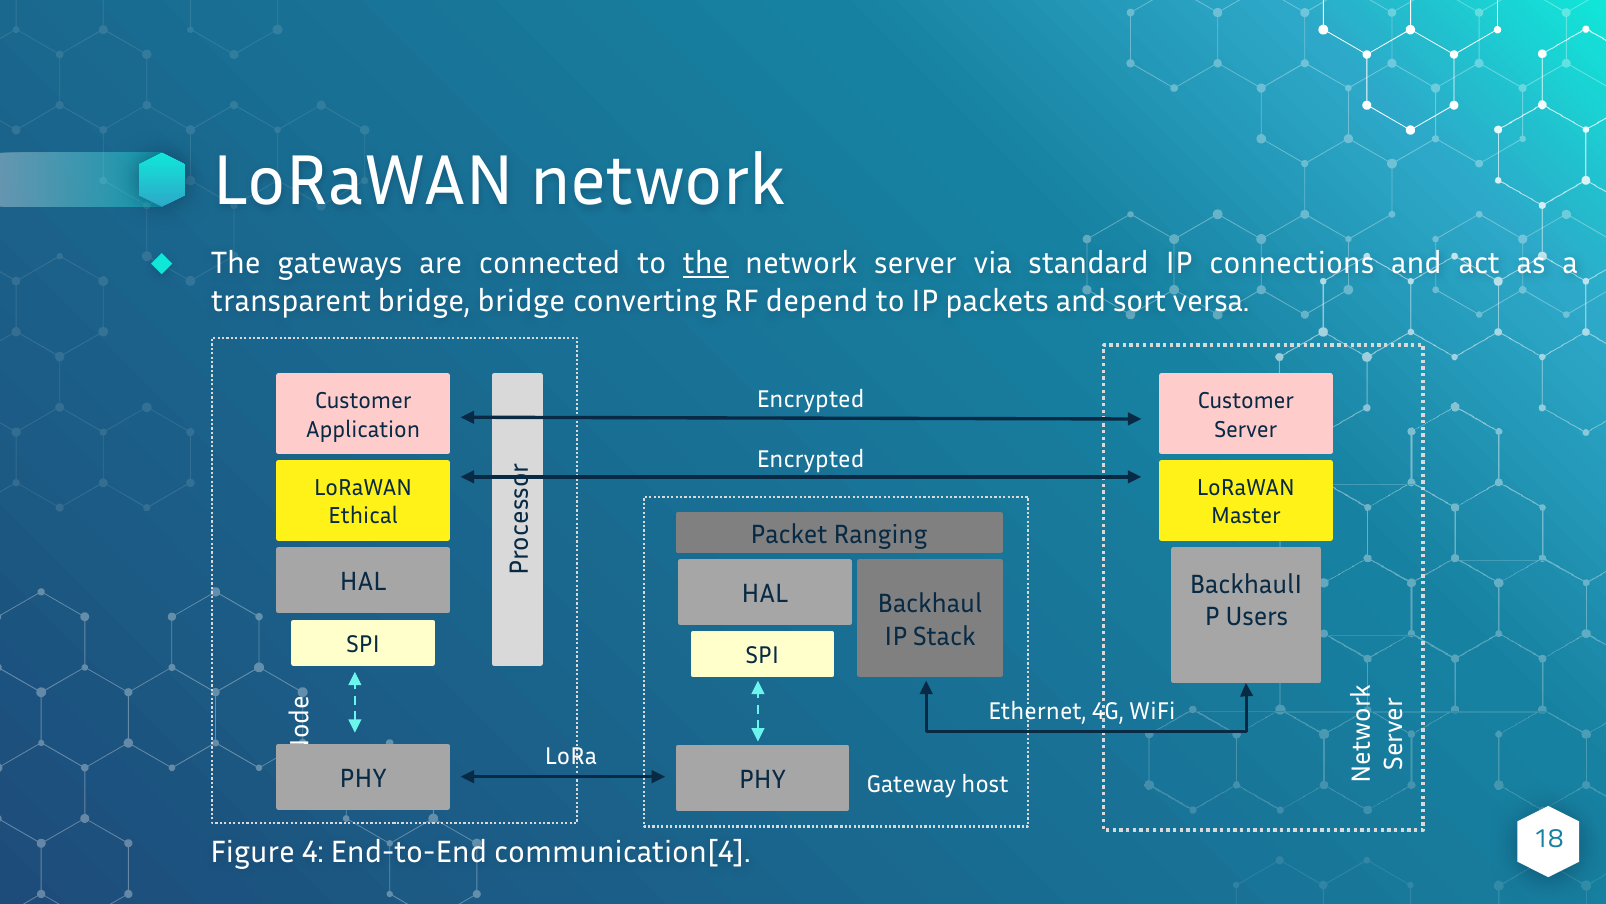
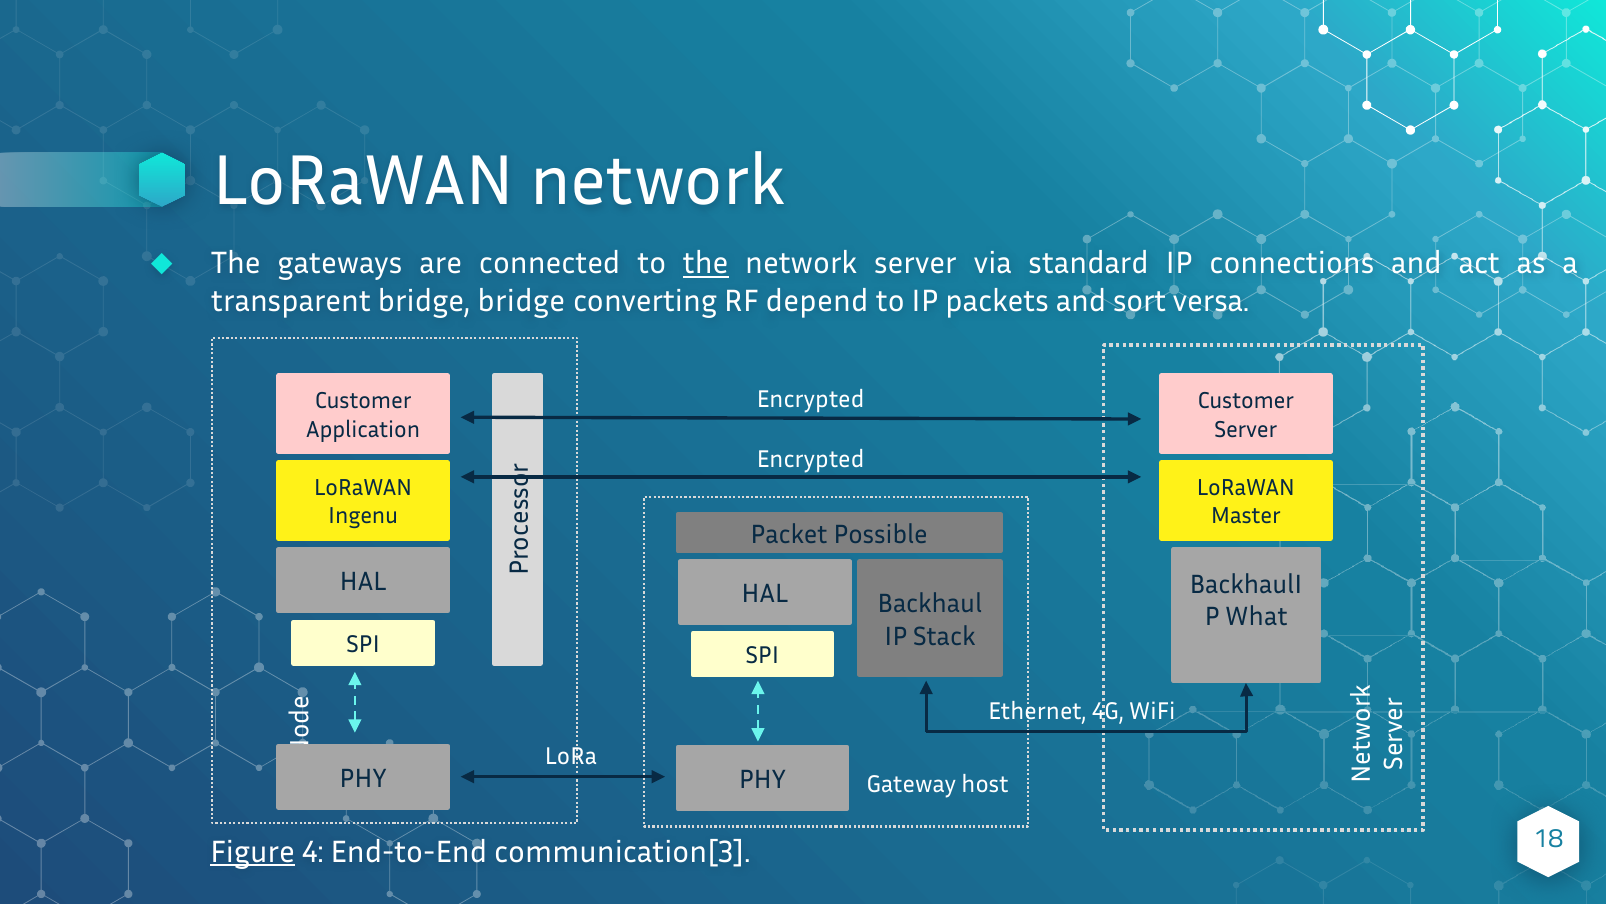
Ethical: Ethical -> Ingenu
Ranging: Ranging -> Possible
Users: Users -> What
Figure underline: none -> present
communication[4: communication[4 -> communication[3
